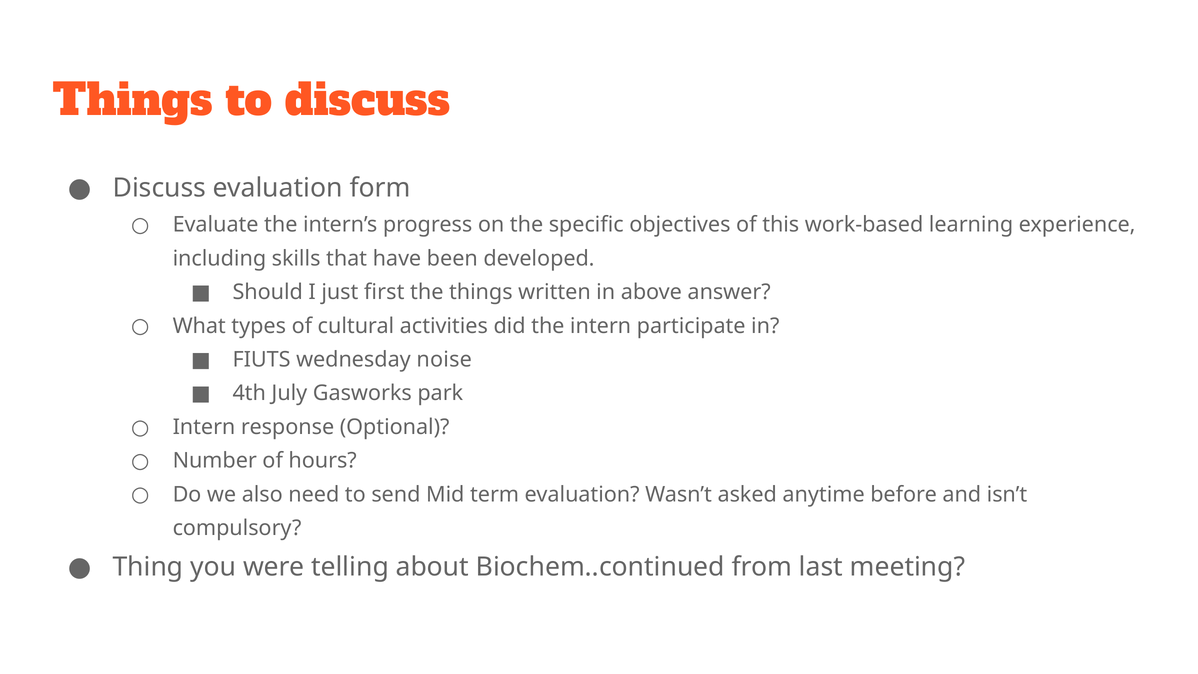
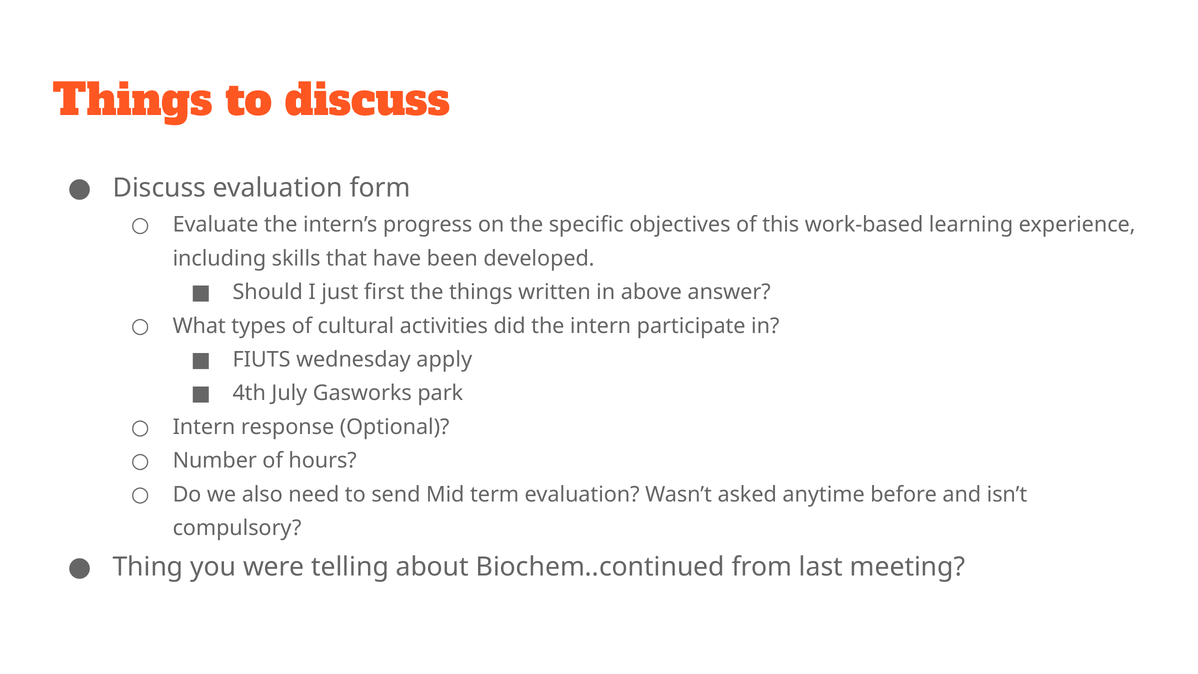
noise: noise -> apply
